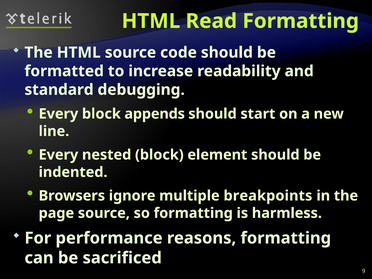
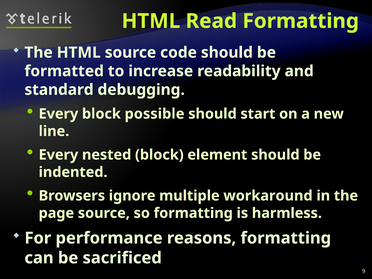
appends: appends -> possible
breakpoints: breakpoints -> workaround
